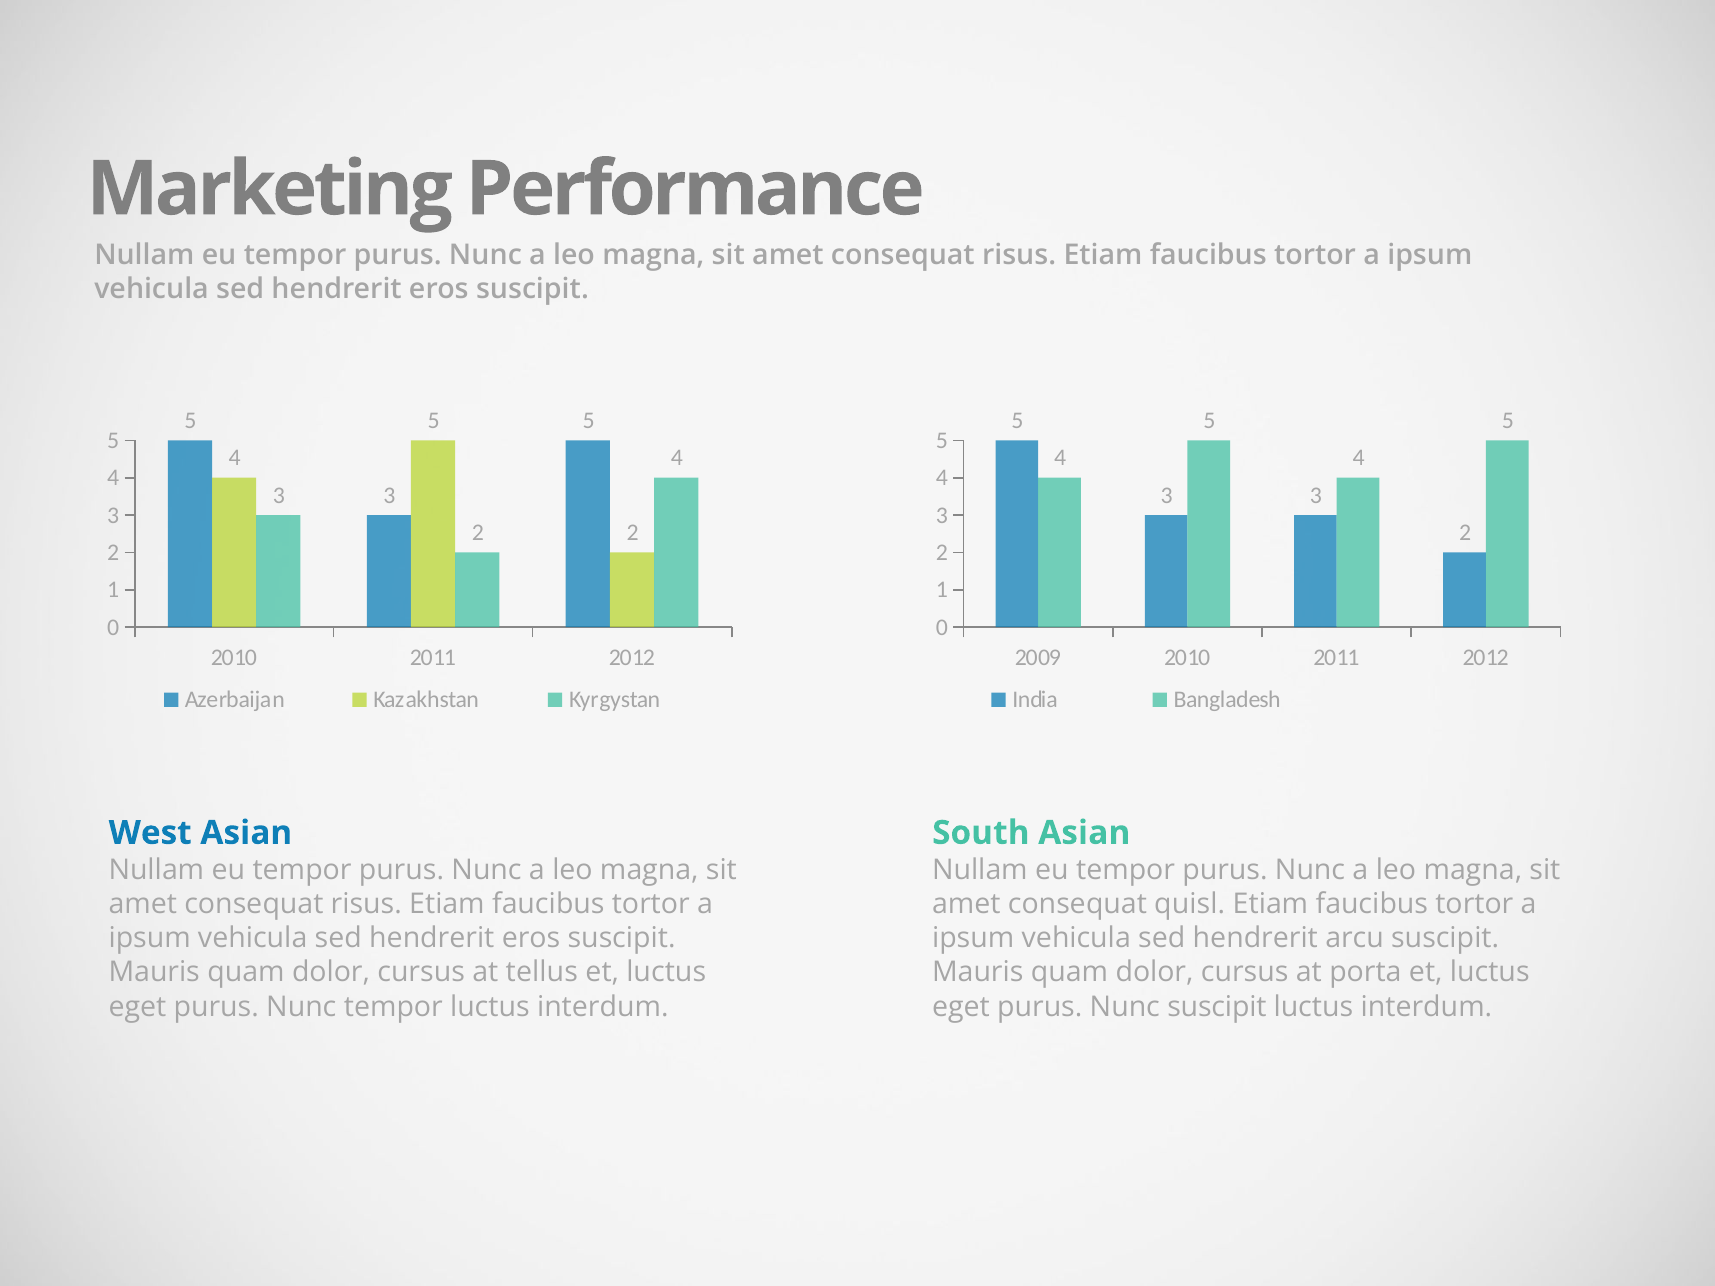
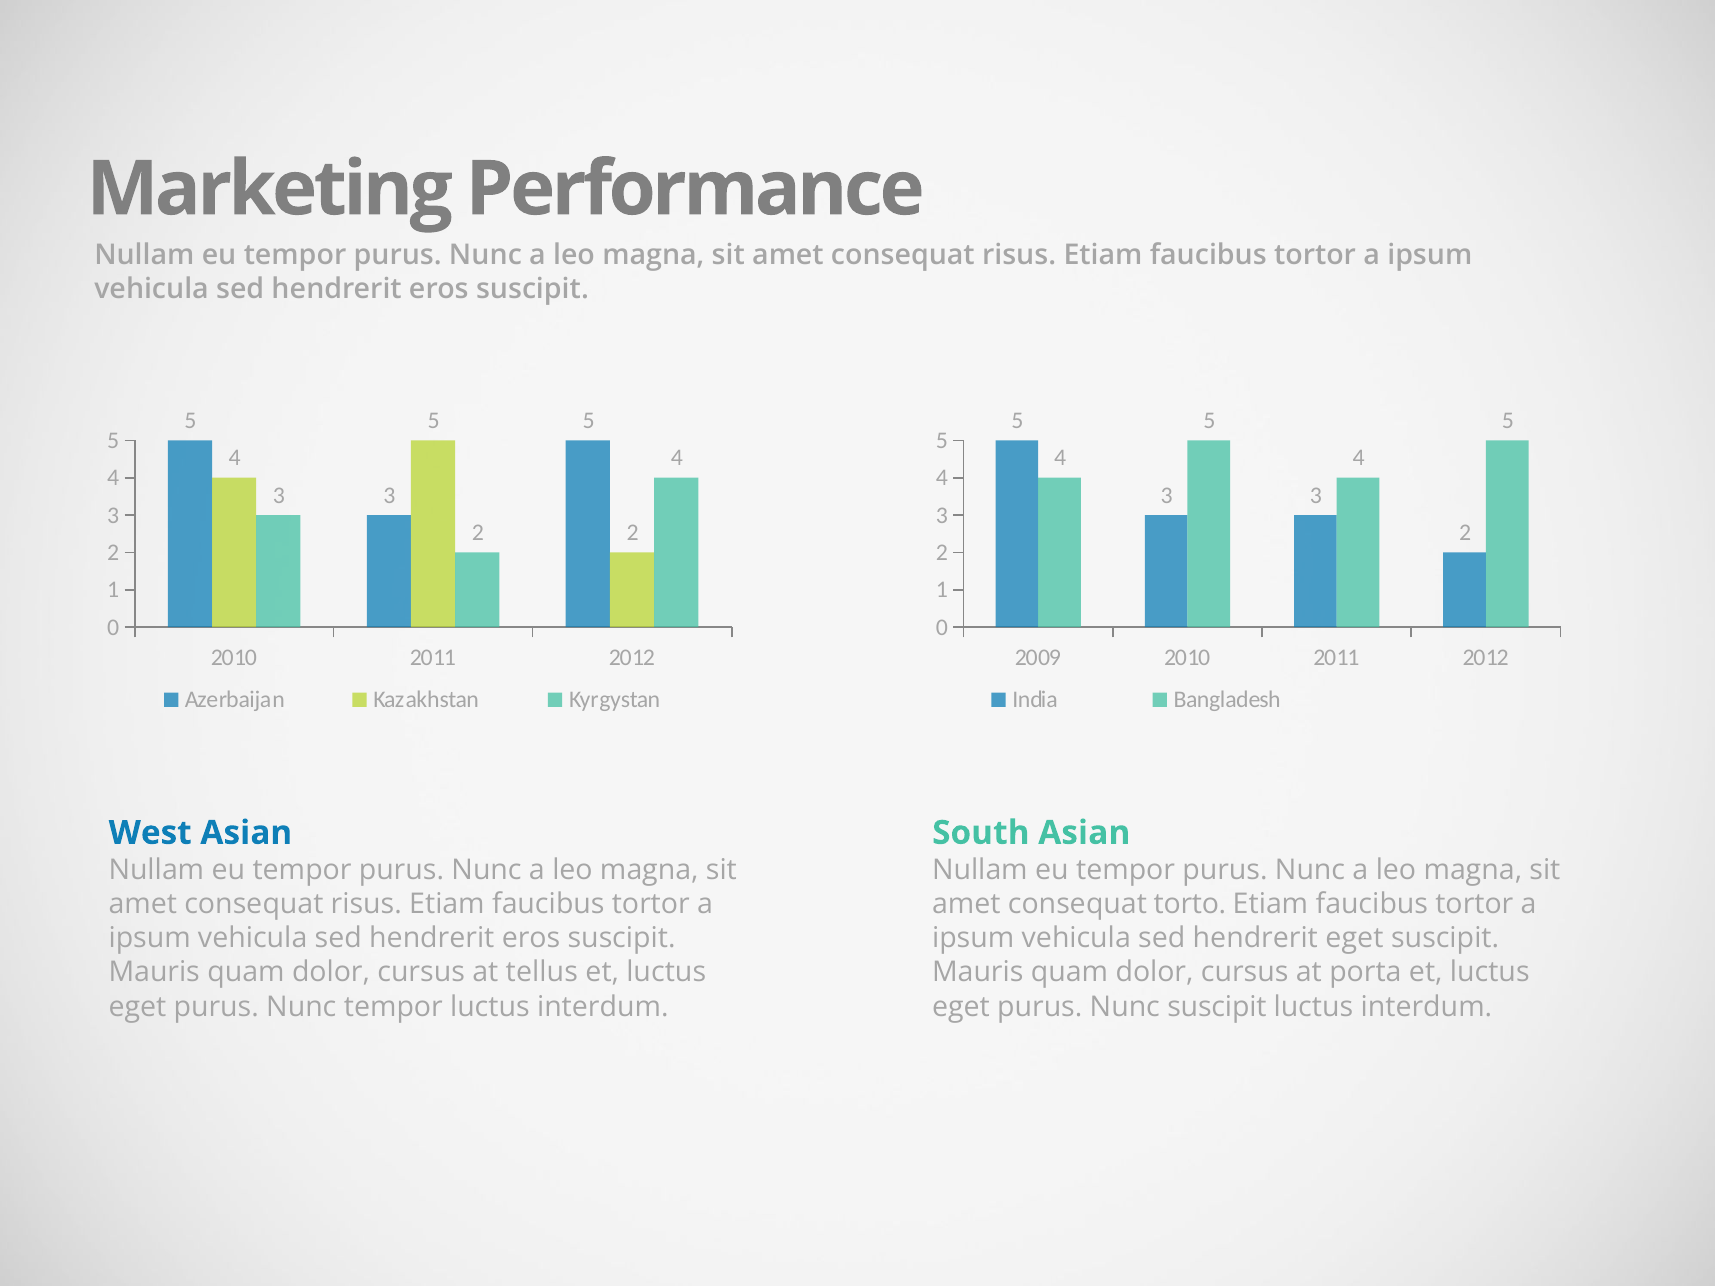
quisl: quisl -> torto
hendrerit arcu: arcu -> eget
